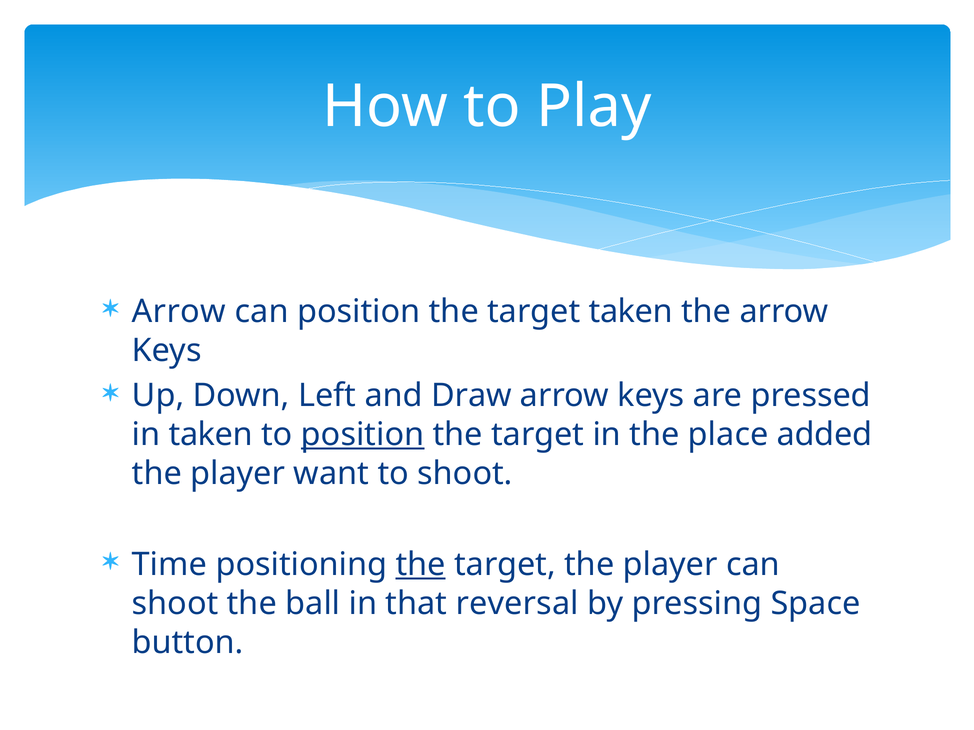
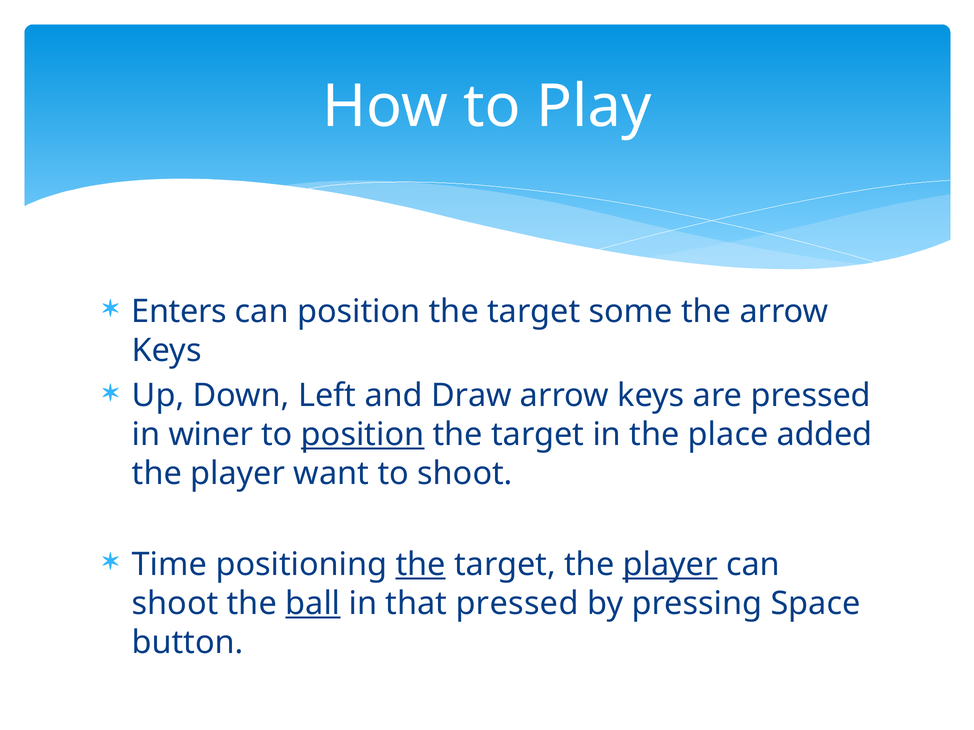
Arrow at (179, 312): Arrow -> Enters
target taken: taken -> some
in taken: taken -> winer
player at (670, 565) underline: none -> present
ball underline: none -> present
that reversal: reversal -> pressed
